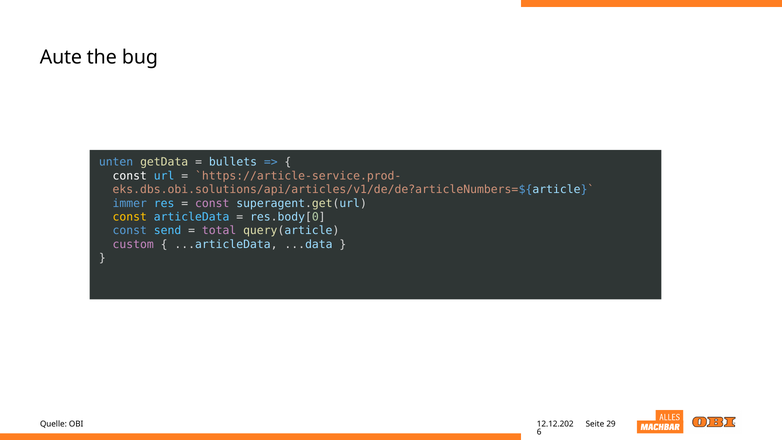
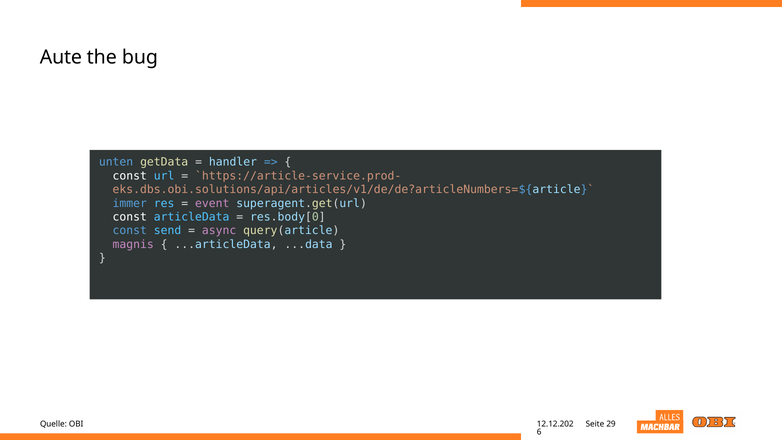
bullets: bullets -> handler
const at (212, 203): const -> event
const at (130, 217) colour: yellow -> white
total: total -> async
custom: custom -> magnis
